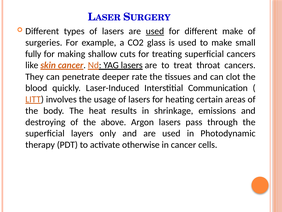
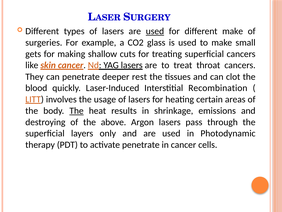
fully: fully -> gets
rate: rate -> rest
Communication: Communication -> Recombination
The at (77, 111) underline: none -> present
activate otherwise: otherwise -> penetrate
